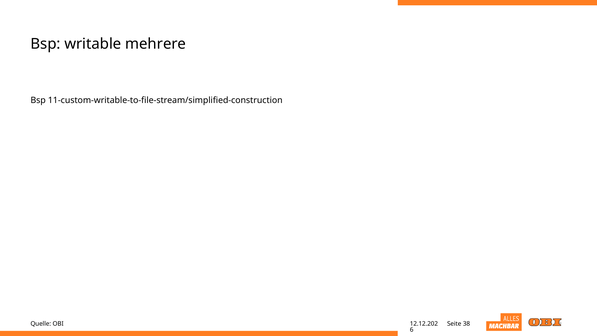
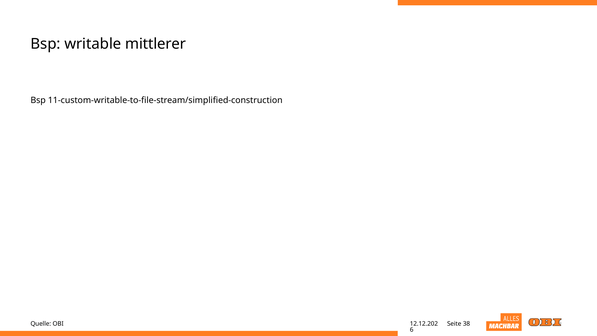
mehrere: mehrere -> mittlerer
